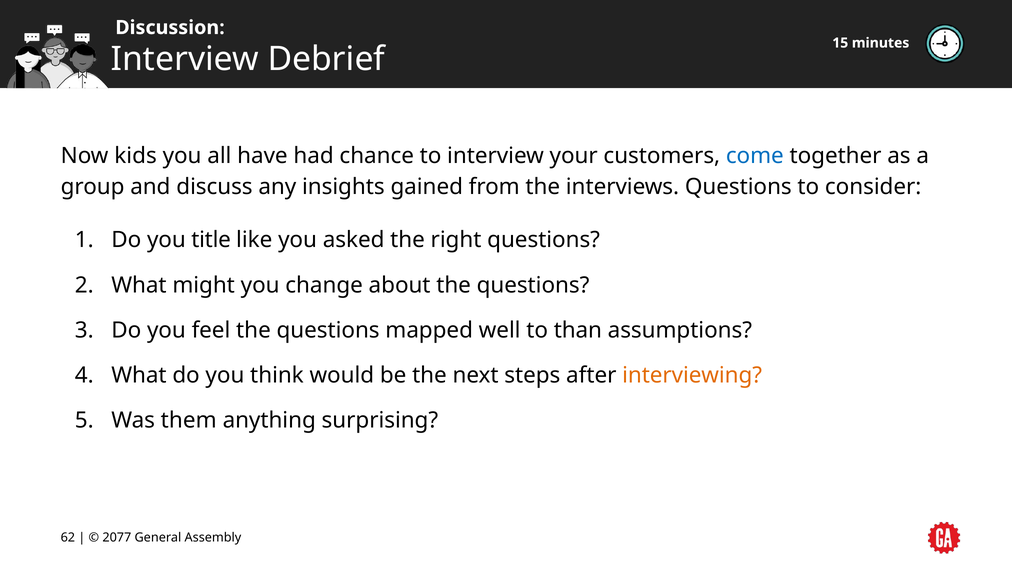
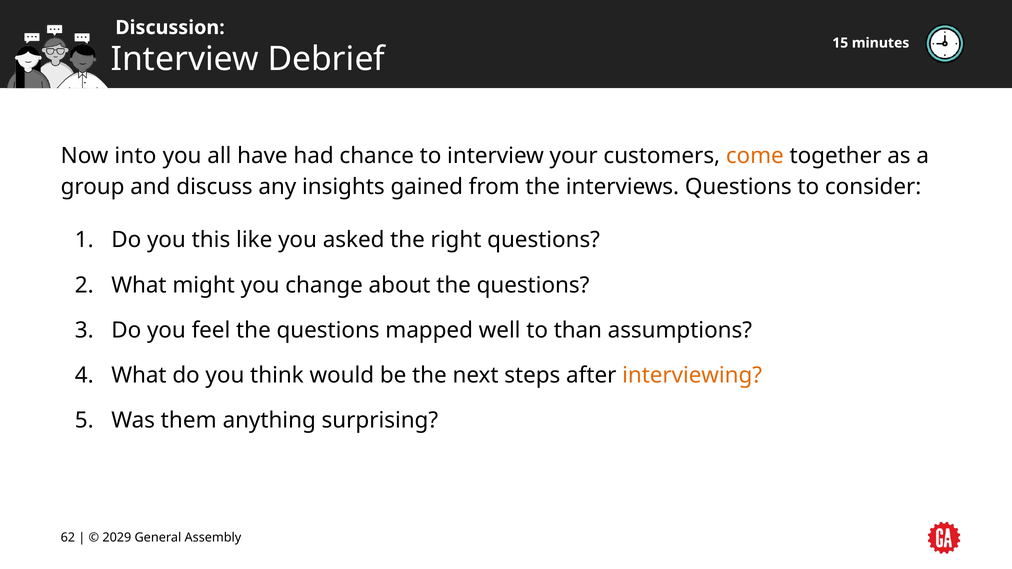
kids: kids -> into
come colour: blue -> orange
title: title -> this
2077: 2077 -> 2029
